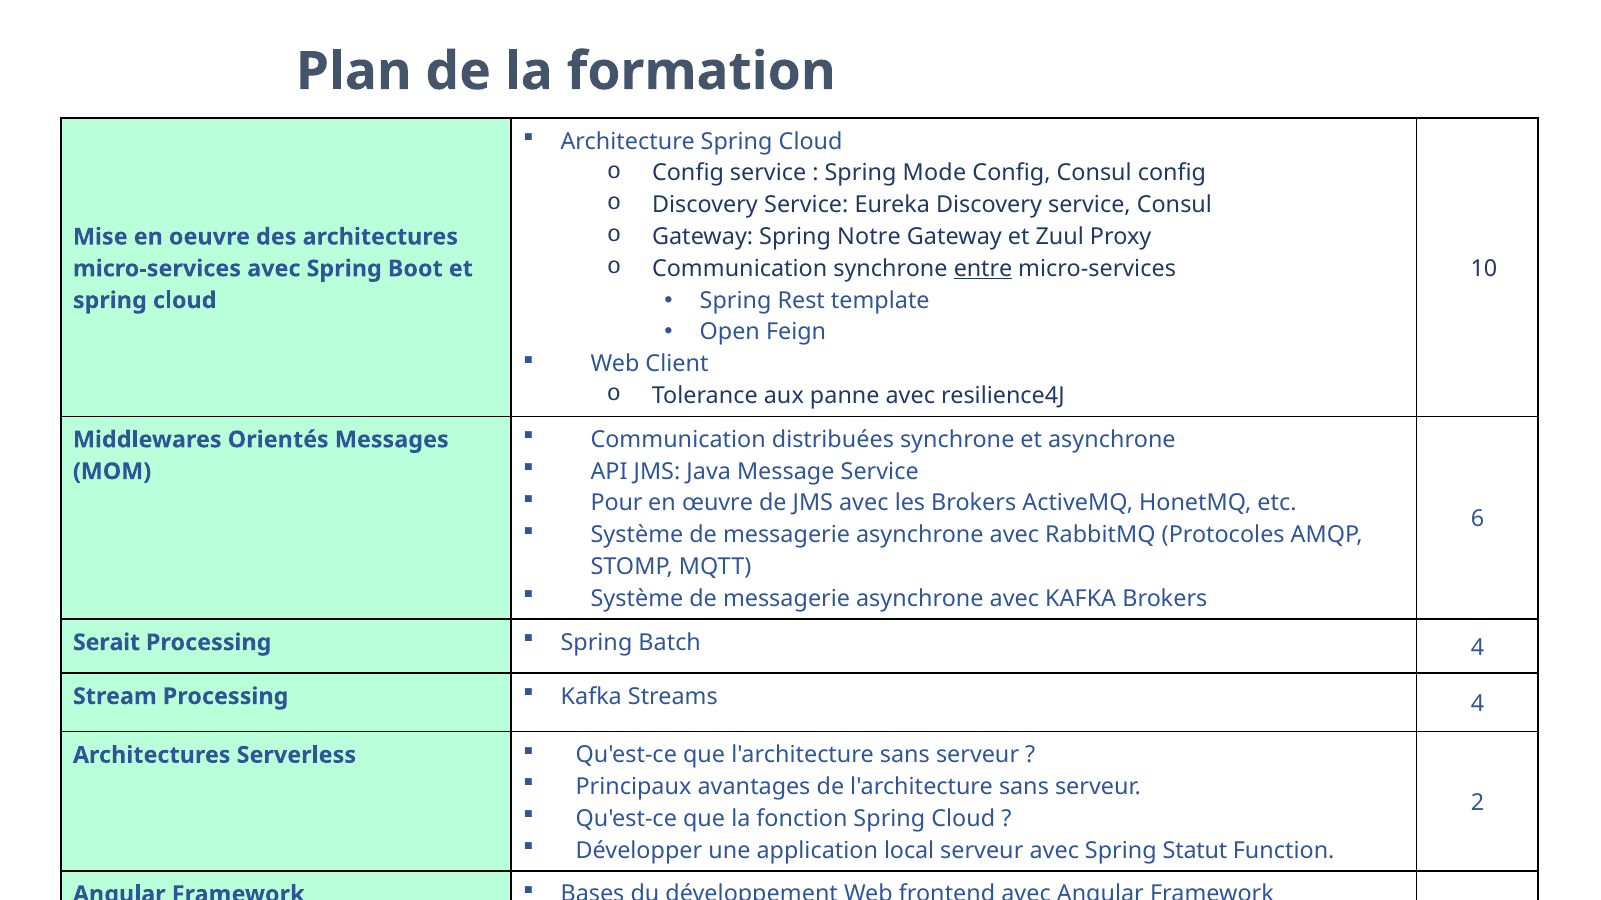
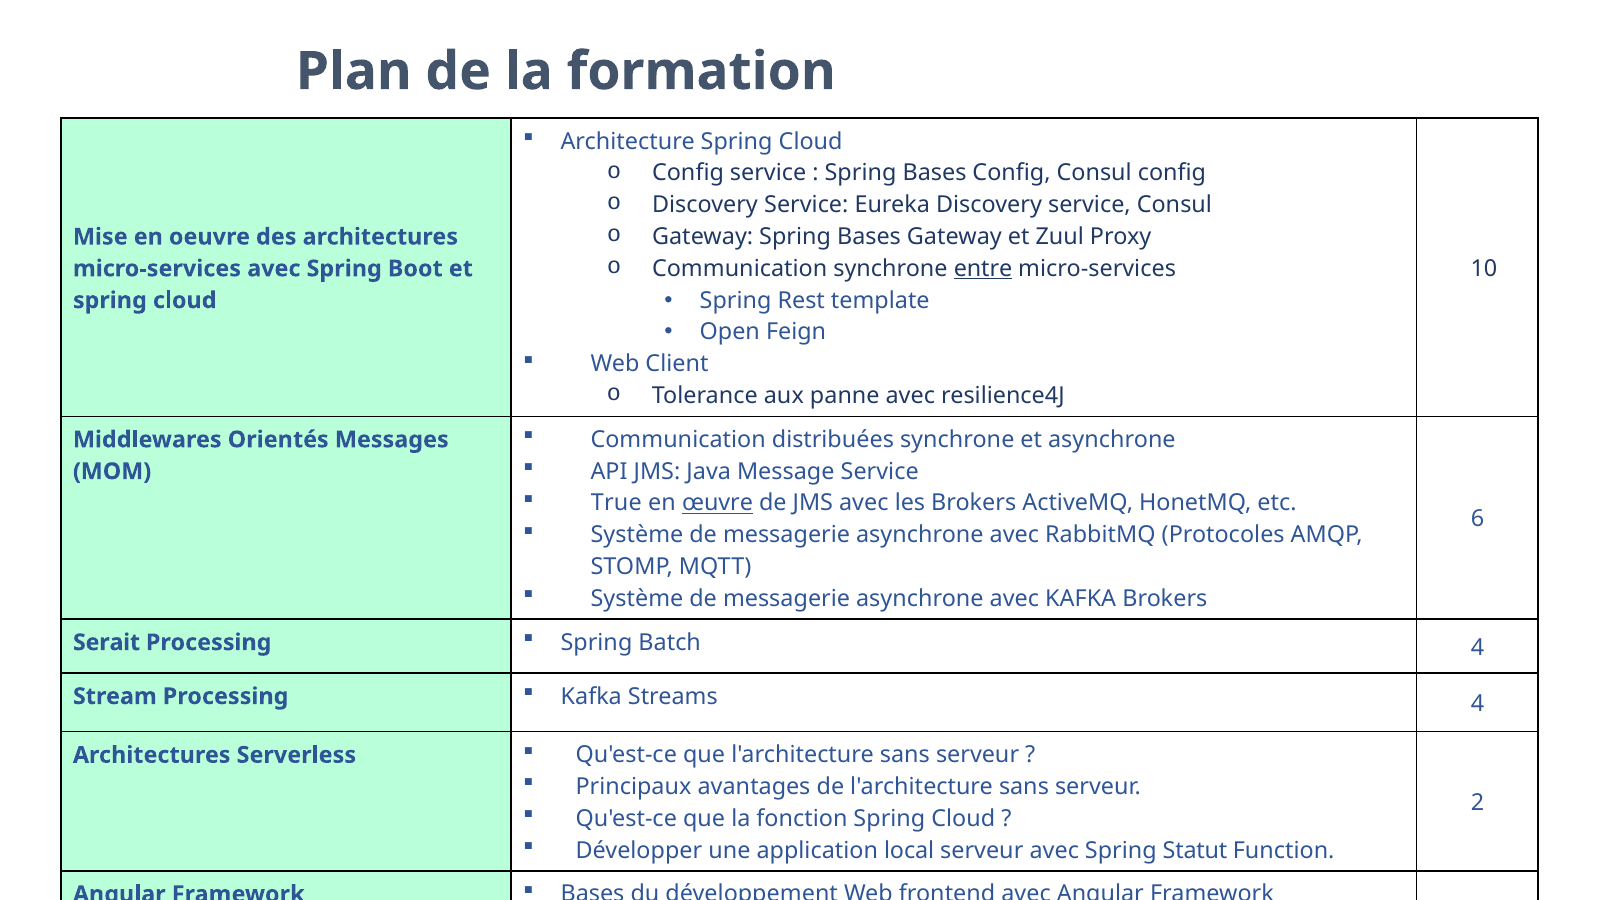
Mode at (934, 173): Mode -> Bases
Gateway Spring Notre: Notre -> Bases
Pour: Pour -> True
œuvre underline: none -> present
